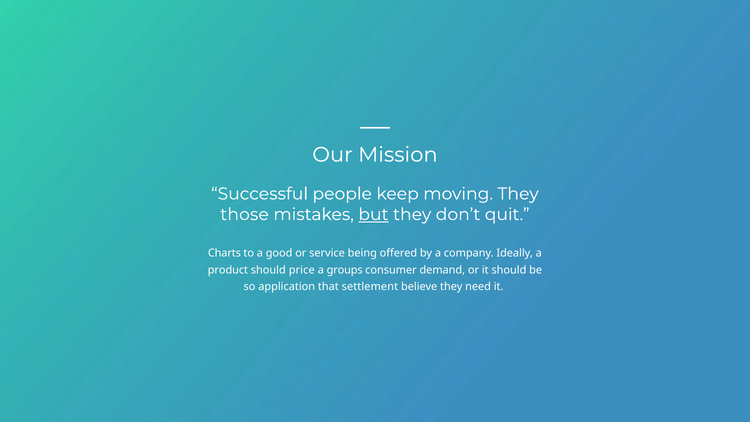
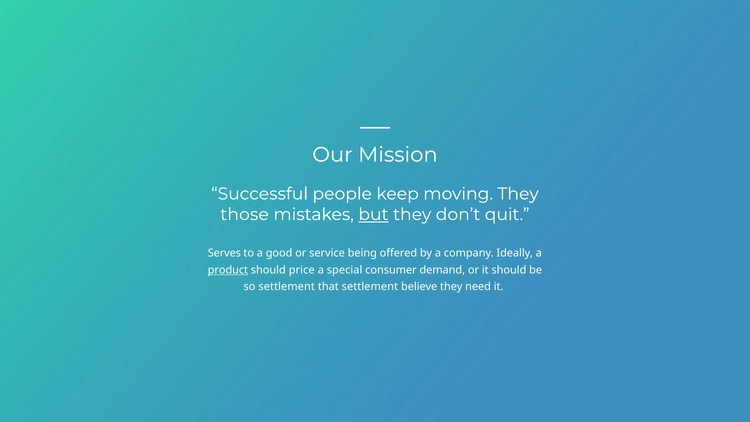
Charts: Charts -> Serves
product underline: none -> present
groups: groups -> special
so application: application -> settlement
